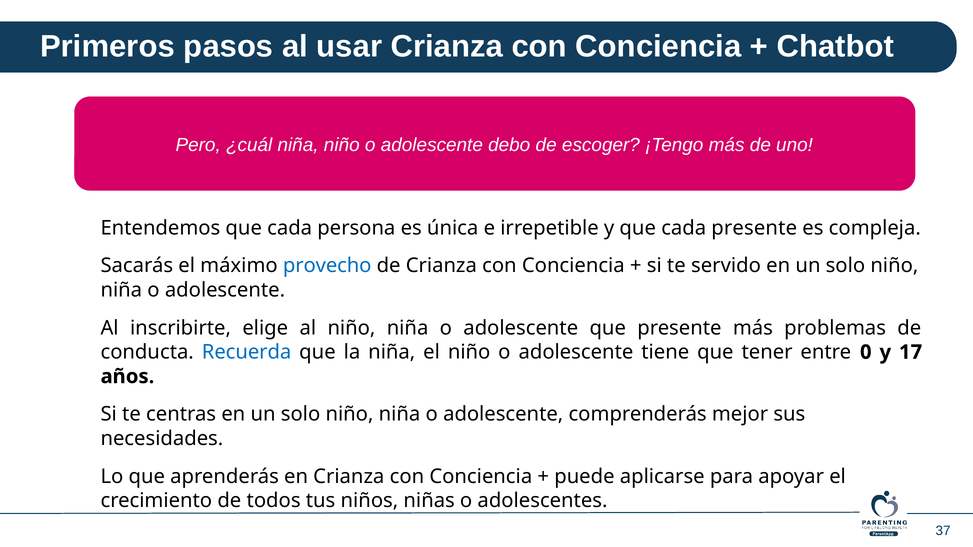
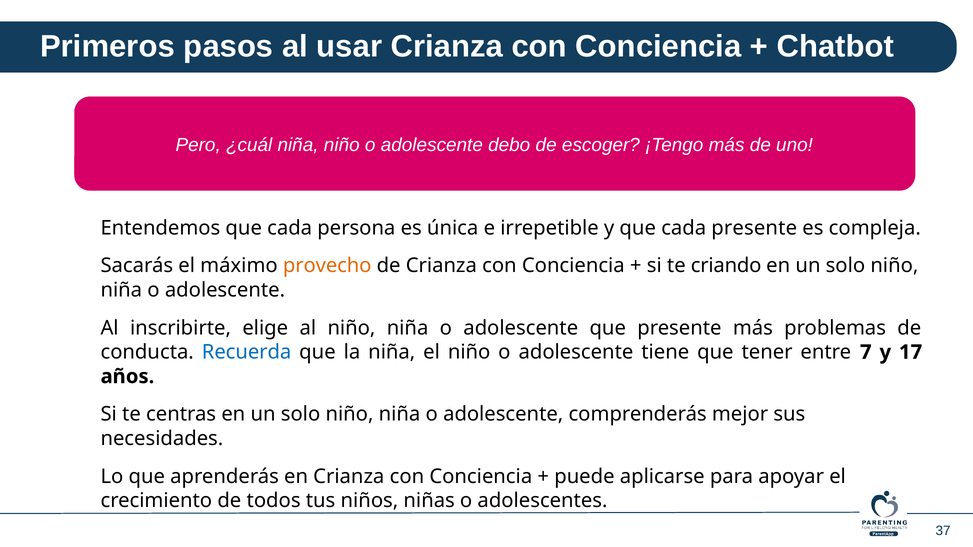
provecho colour: blue -> orange
servido: servido -> criando
0: 0 -> 7
